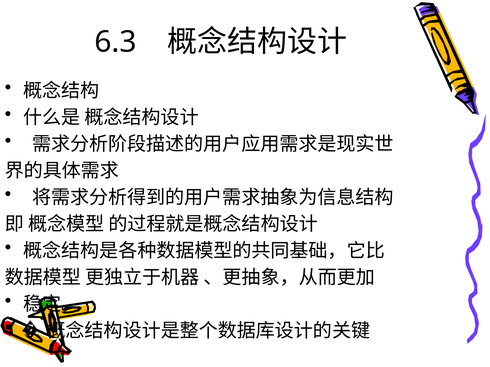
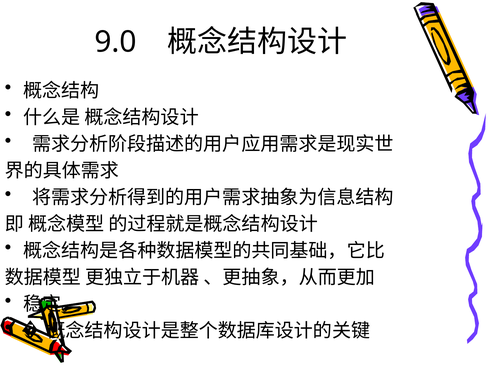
6.3: 6.3 -> 9.0
